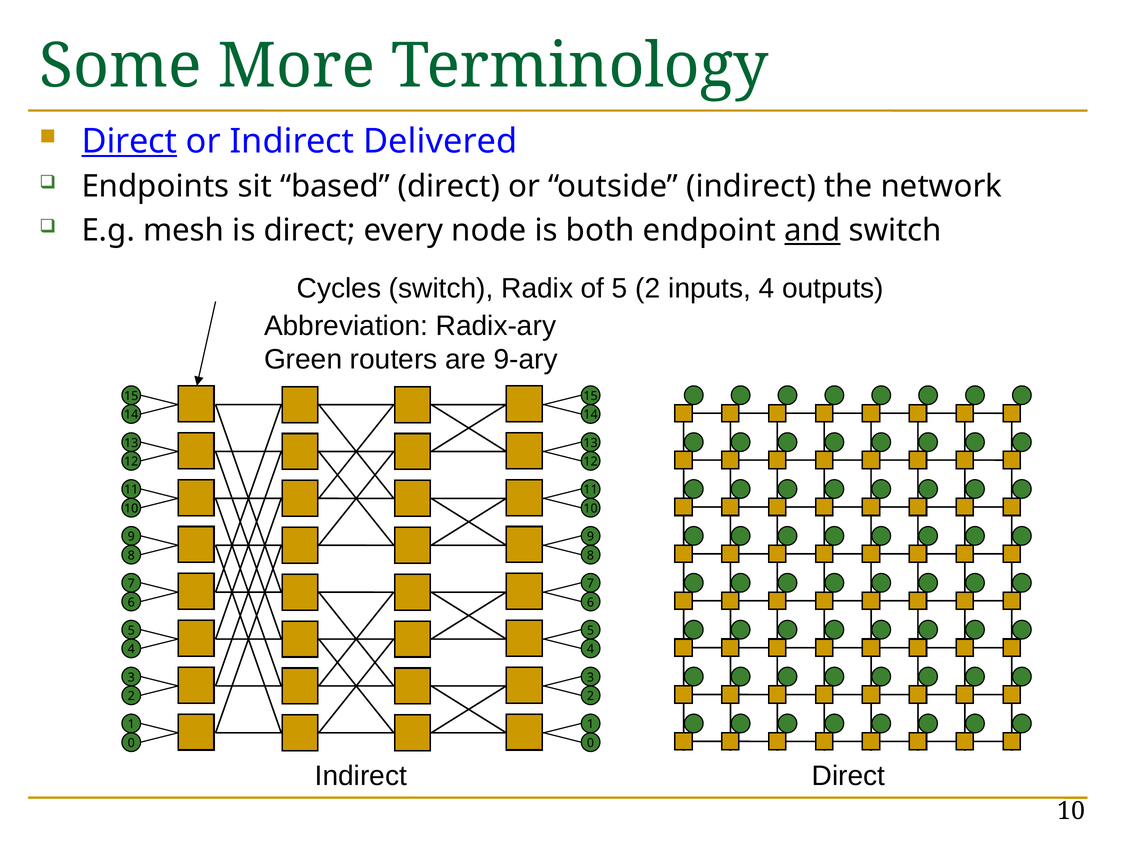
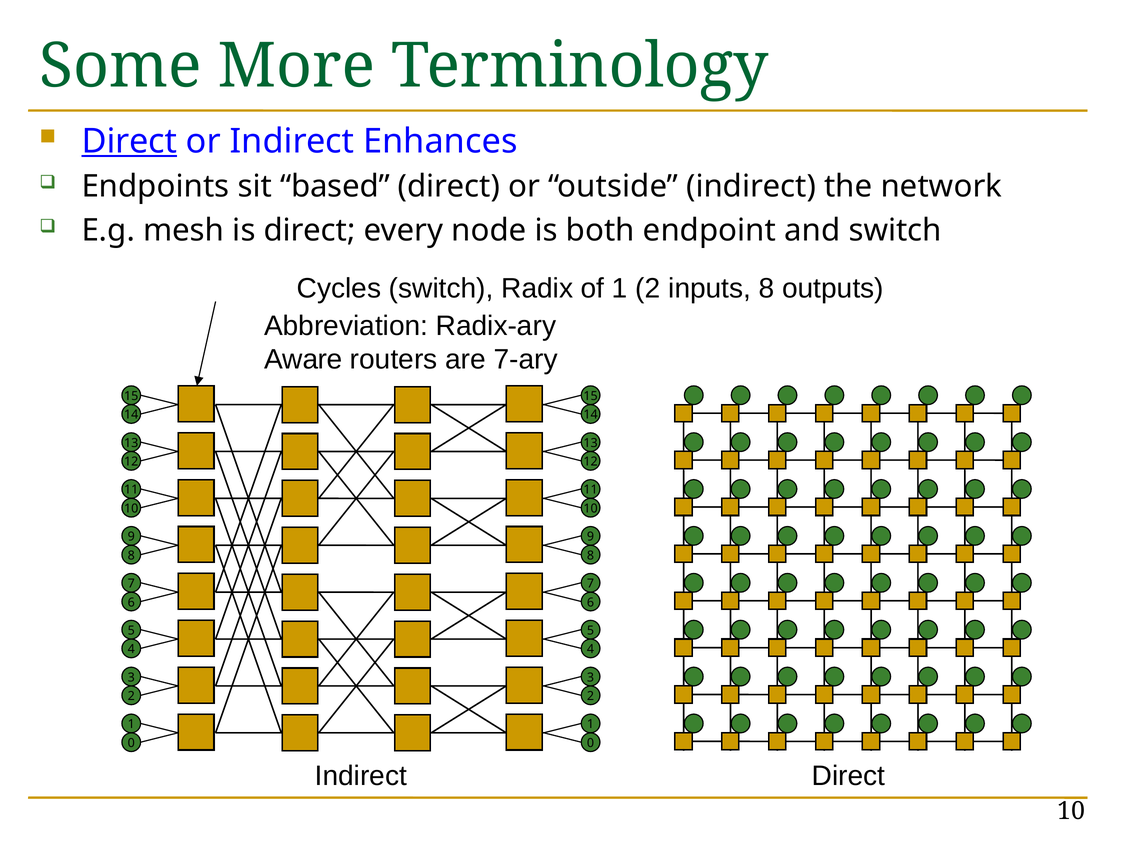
Delivered: Delivered -> Enhances
and underline: present -> none
of 5: 5 -> 1
inputs 4: 4 -> 8
Green: Green -> Aware
9-ary: 9-ary -> 7-ary
